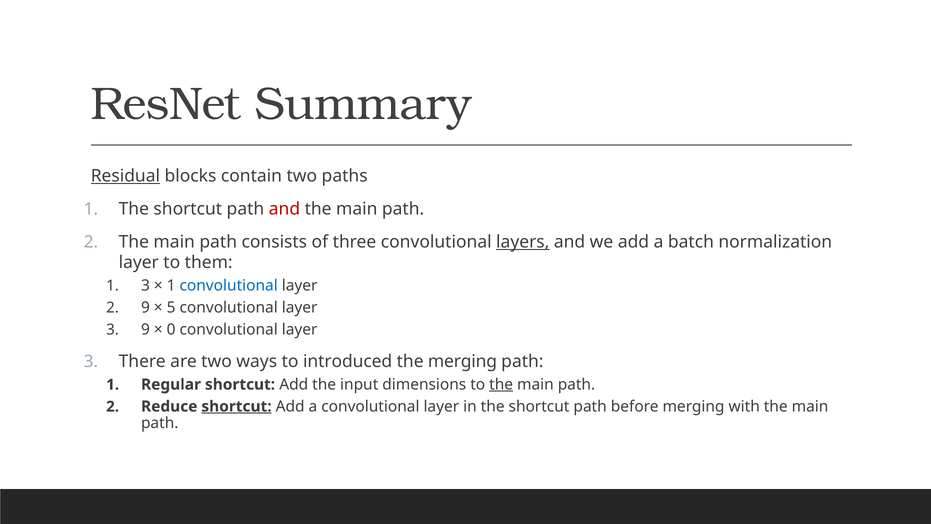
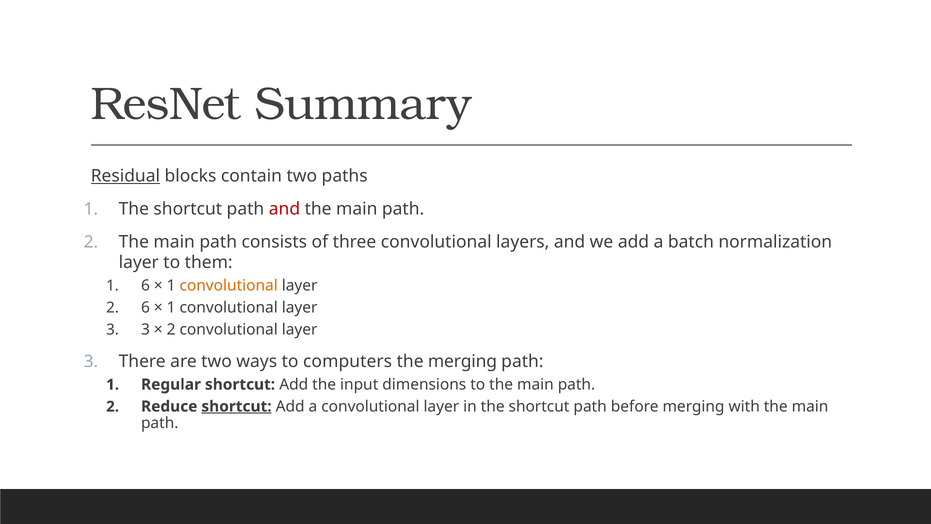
layers underline: present -> none
1 3: 3 -> 6
convolutional at (229, 286) colour: blue -> orange
9 at (145, 308): 9 -> 6
5 at (171, 308): 5 -> 1
3 9: 9 -> 3
0 at (171, 329): 0 -> 2
introduced: introduced -> computers
the at (501, 384) underline: present -> none
